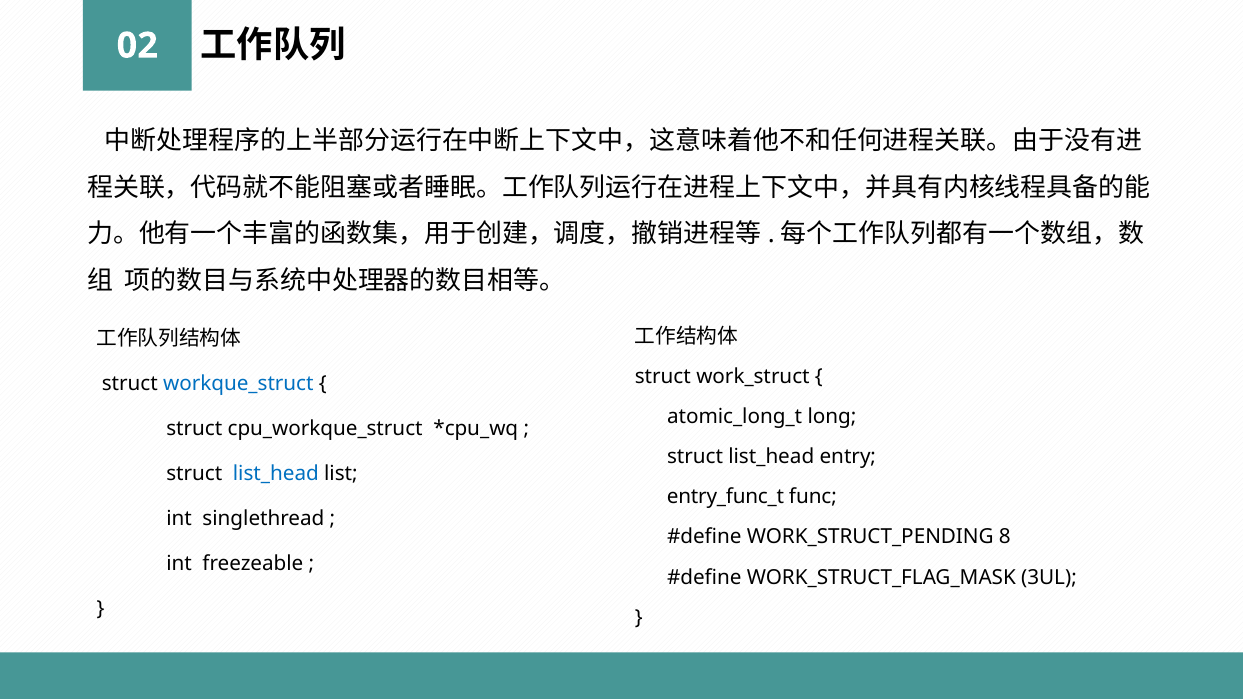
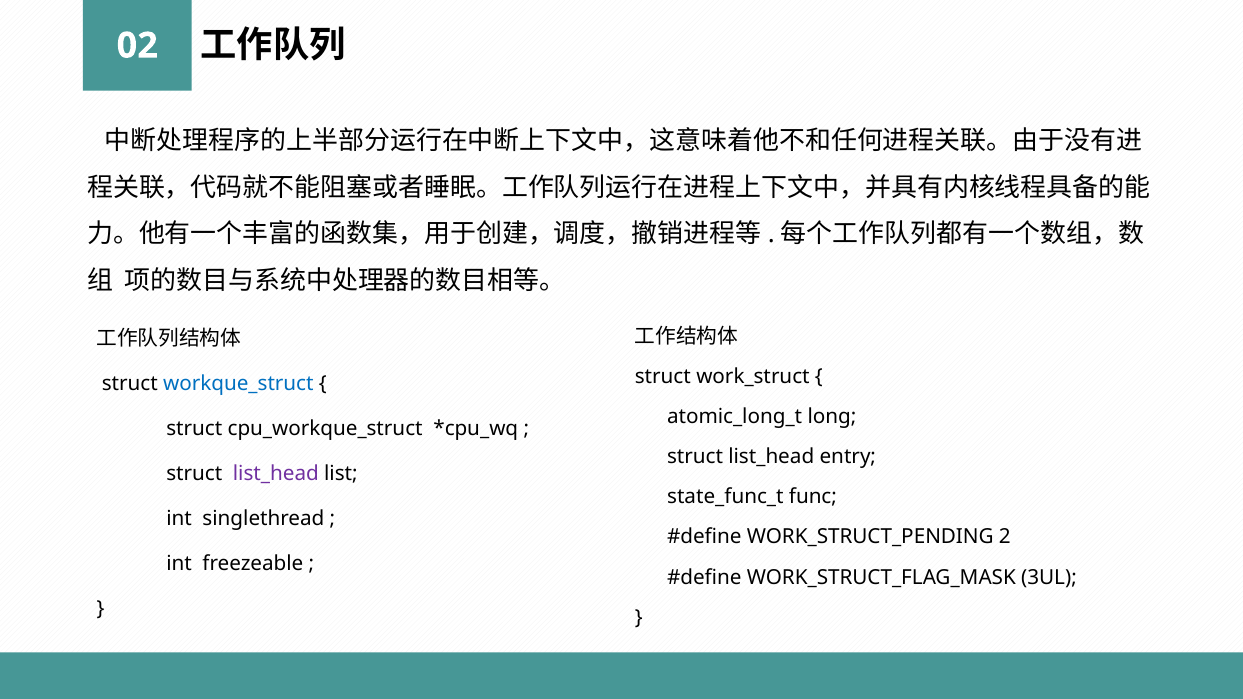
list_head at (276, 474) colour: blue -> purple
entry_func_t: entry_func_t -> state_func_t
8: 8 -> 2
